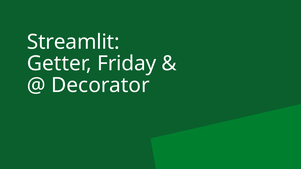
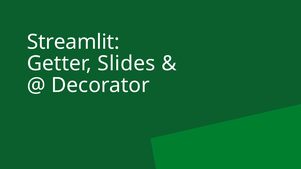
Friday: Friday -> Slides
